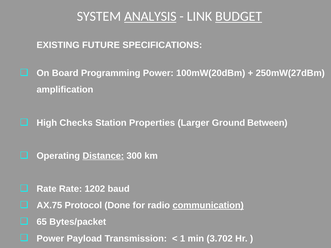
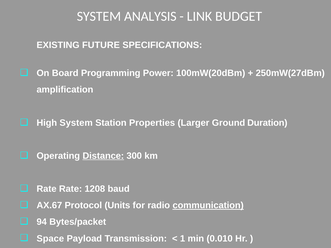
ANALYSIS underline: present -> none
BUDGET underline: present -> none
High Checks: Checks -> System
Between: Between -> Duration
1202: 1202 -> 1208
AX.75: AX.75 -> AX.67
Done: Done -> Units
65: 65 -> 94
Power at (50, 239): Power -> Space
3.702: 3.702 -> 0.010
